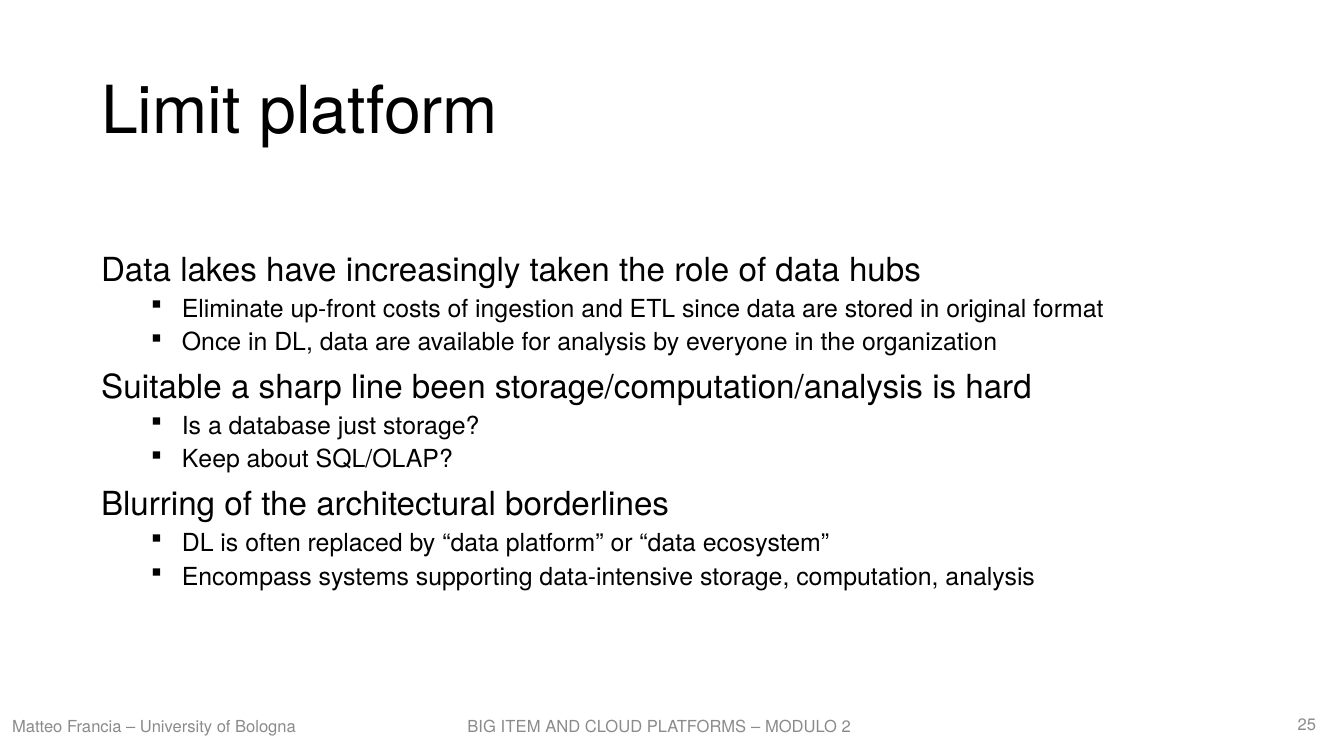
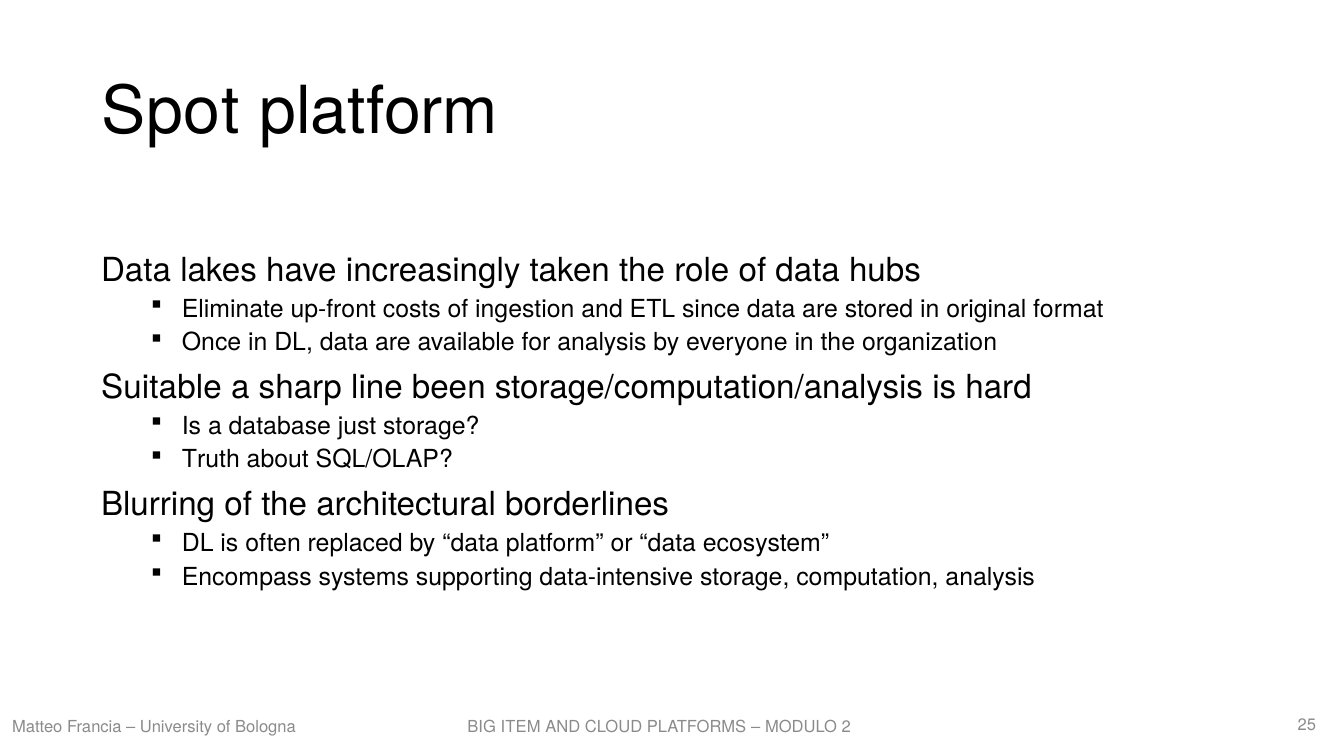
Limit: Limit -> Spot
Keep: Keep -> Truth
